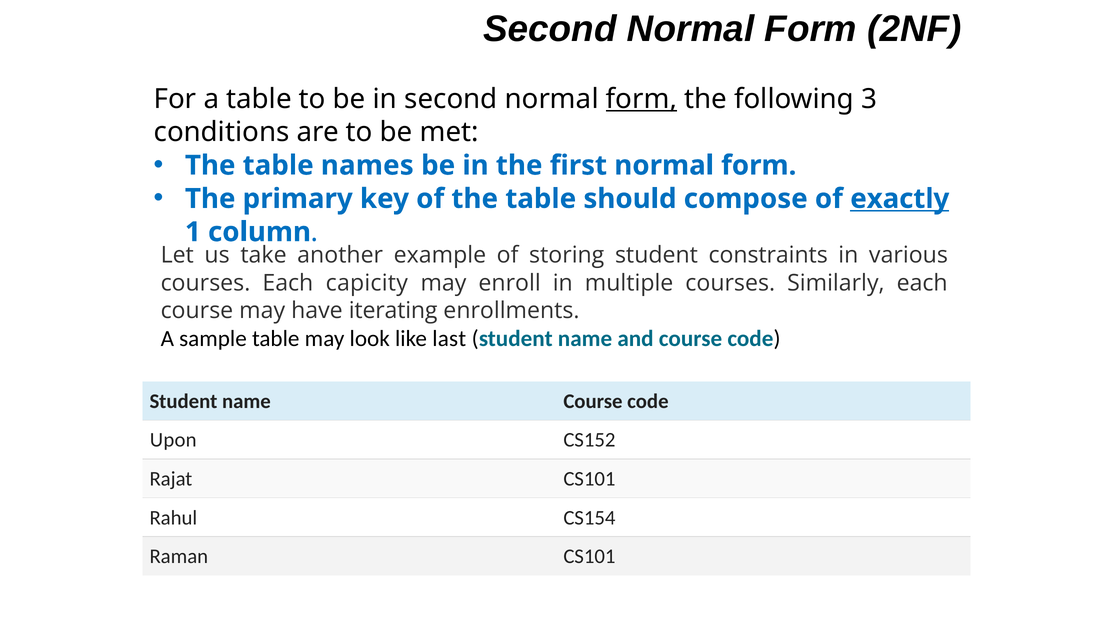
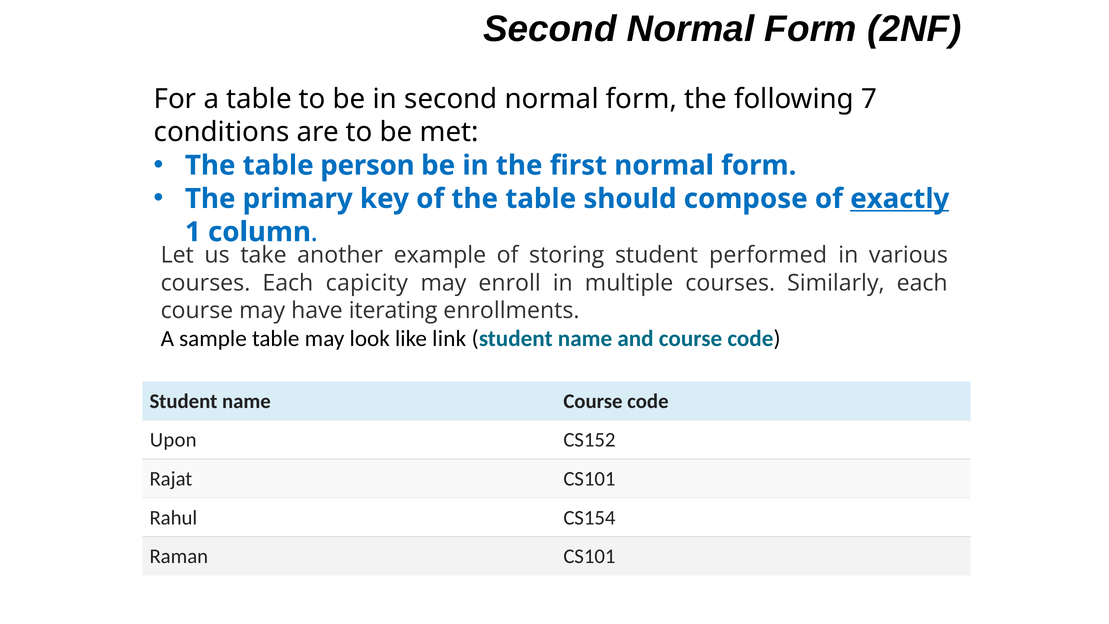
form at (641, 99) underline: present -> none
3: 3 -> 7
names: names -> person
constraints: constraints -> performed
last: last -> link
